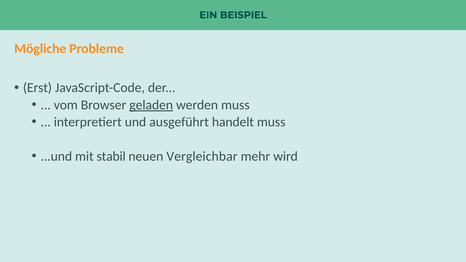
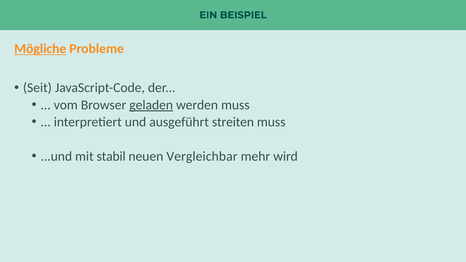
Mögliche underline: none -> present
Erst: Erst -> Seit
handelt: handelt -> streiten
